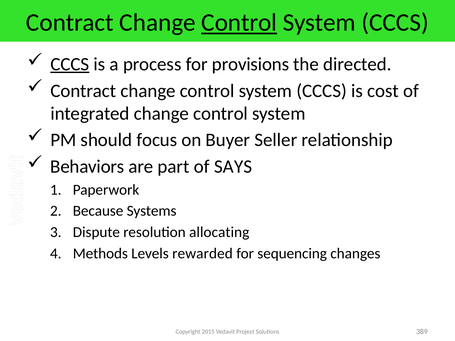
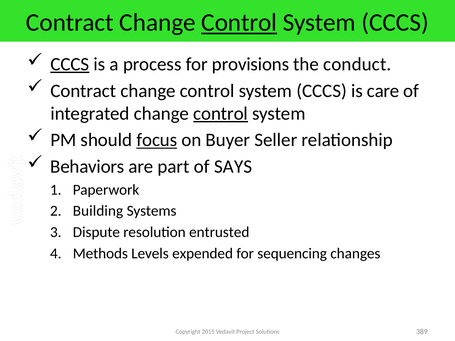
directed: directed -> conduct
cost: cost -> care
control at (221, 114) underline: none -> present
focus underline: none -> present
Because: Because -> Building
allocating: allocating -> entrusted
rewarded: rewarded -> expended
